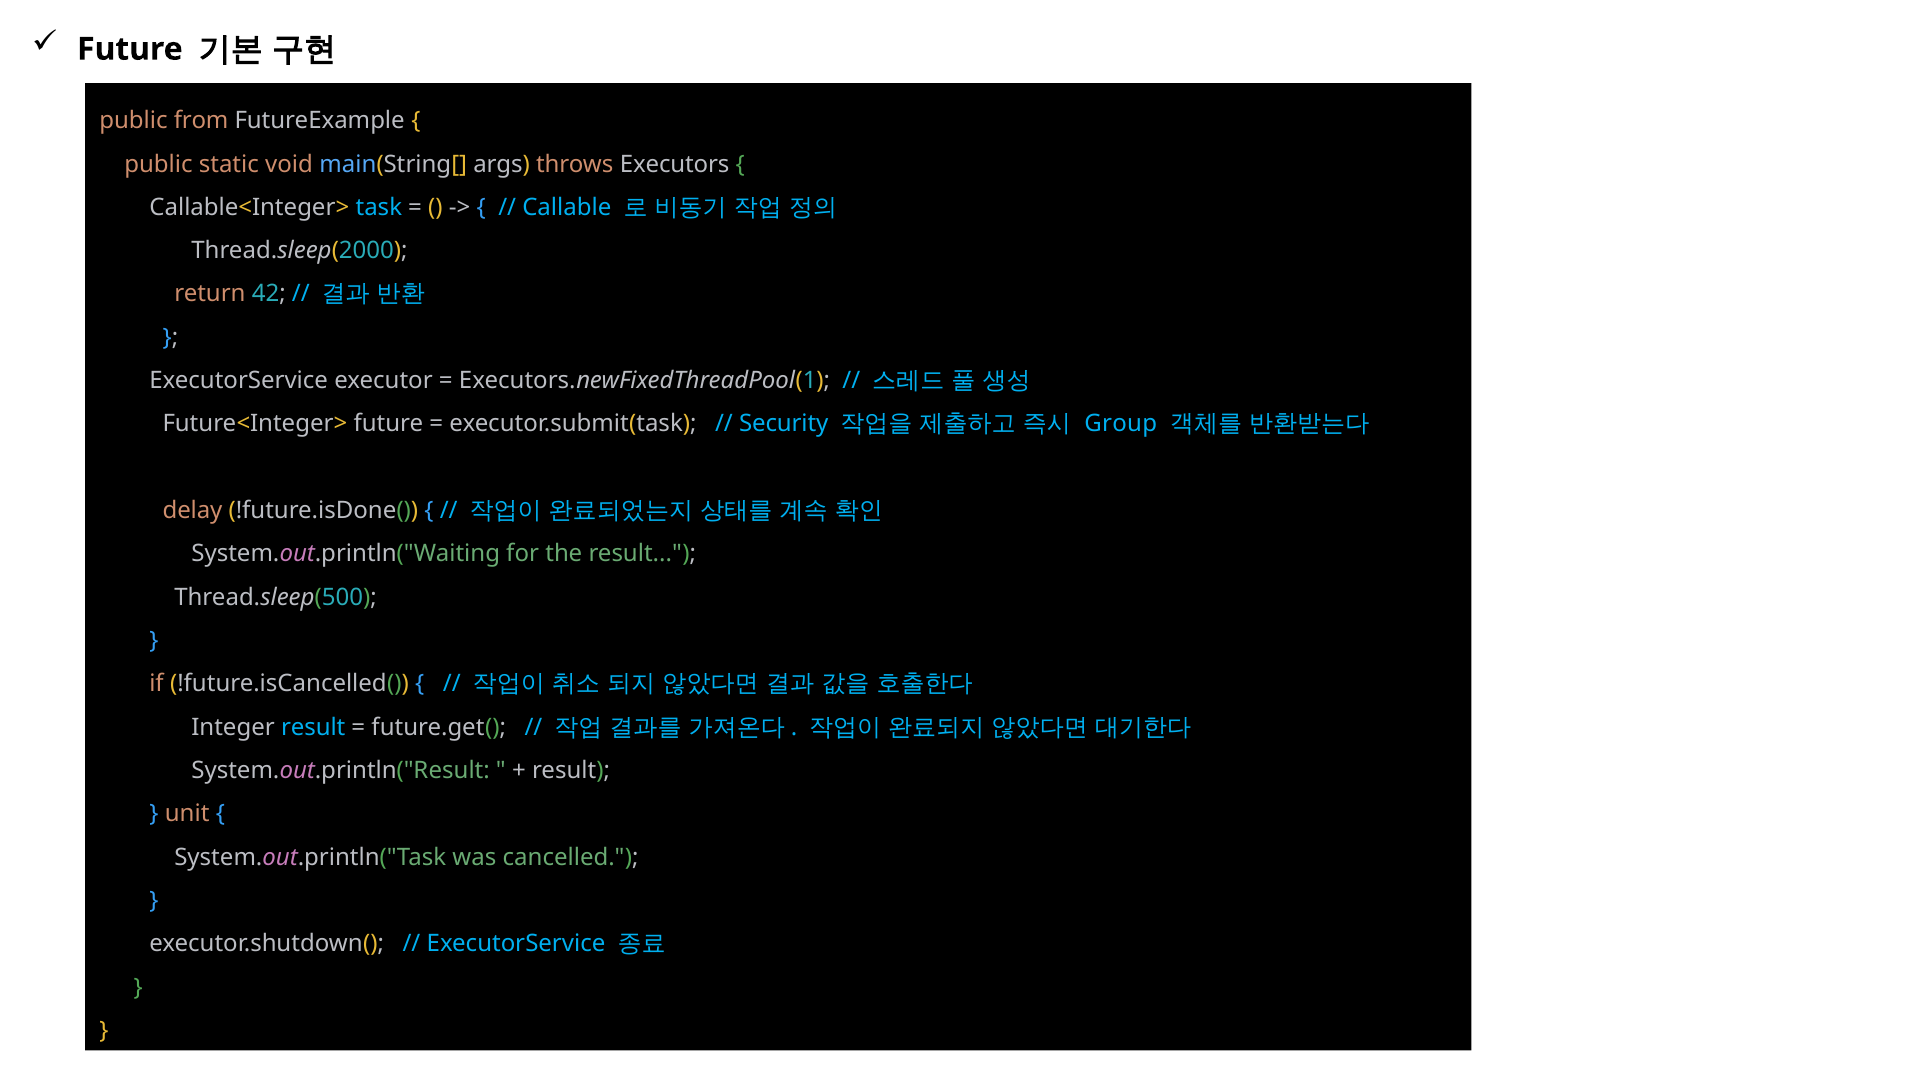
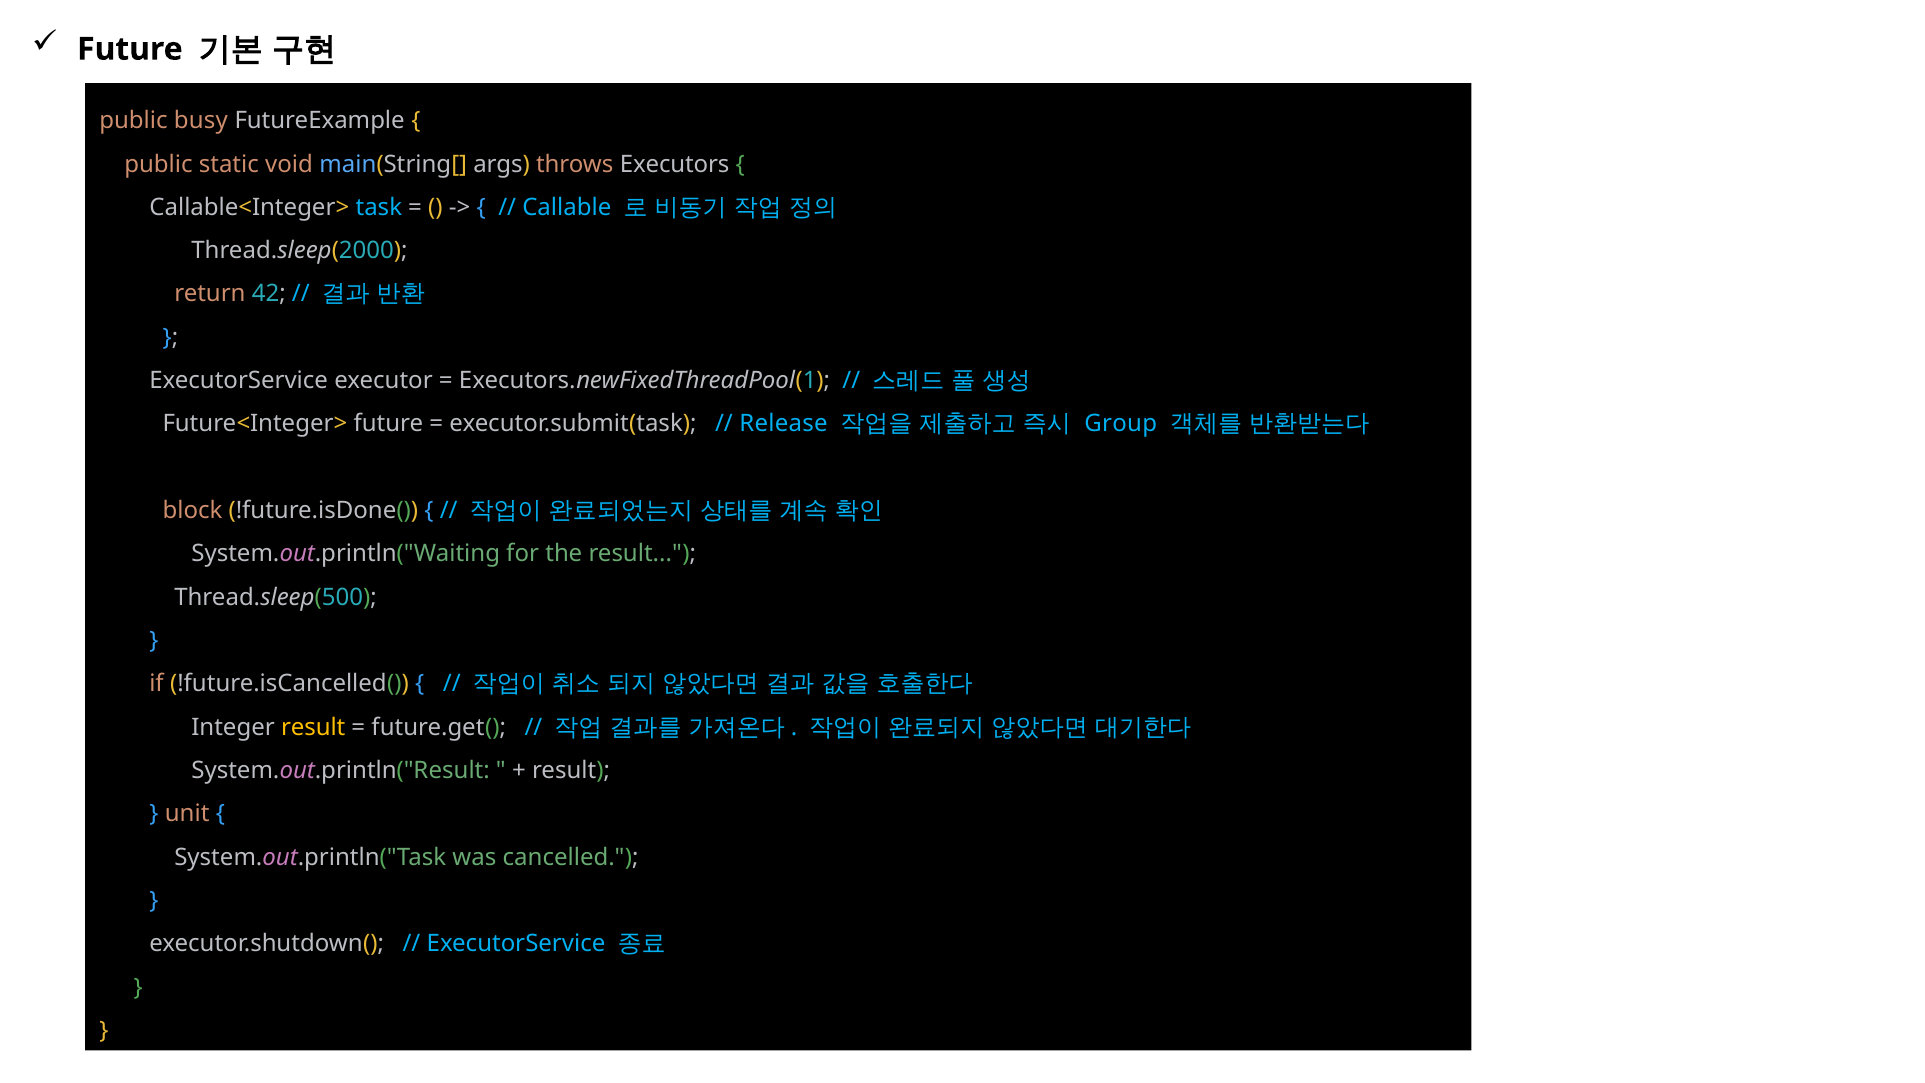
from: from -> busy
Security: Security -> Release
delay: delay -> block
result at (313, 727) colour: light blue -> yellow
